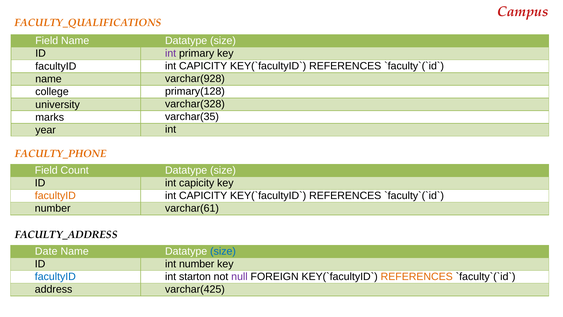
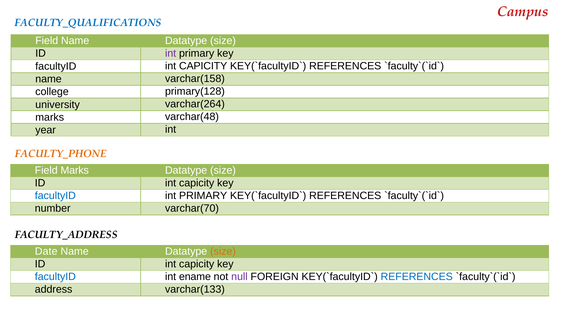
FACULTY_QUALIFICATIONS colour: orange -> blue
varchar(928: varchar(928 -> varchar(158
varchar(328: varchar(328 -> varchar(264
varchar(35: varchar(35 -> varchar(48
Field Count: Count -> Marks
facultyID at (55, 195) colour: orange -> blue
CAPICITY at (203, 195): CAPICITY -> PRIMARY
varchar(61: varchar(61 -> varchar(70
size at (223, 251) colour: blue -> orange
number at (197, 264): number -> capicity
starton: starton -> ename
REFERENCES at (417, 276) colour: orange -> blue
varchar(425: varchar(425 -> varchar(133
